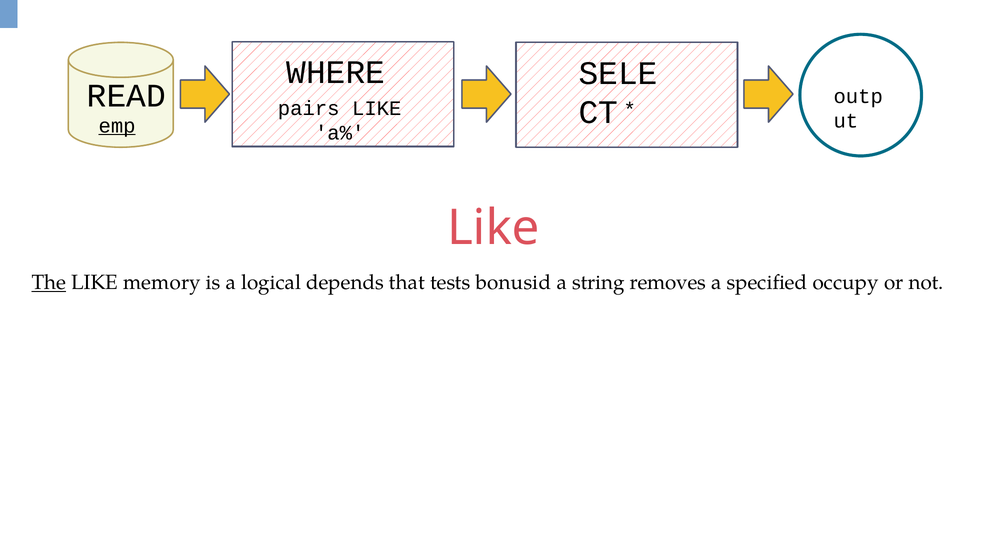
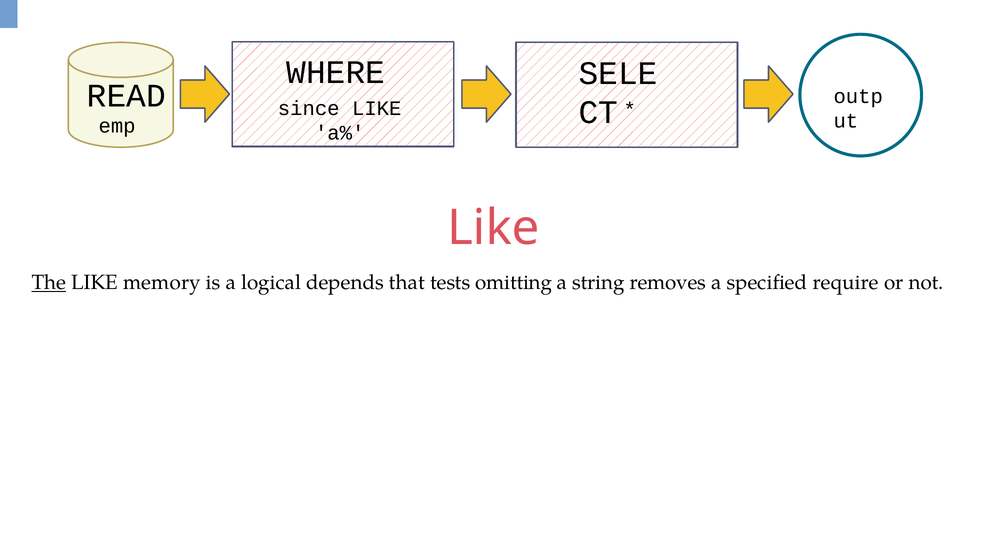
pairs: pairs -> since
emp underline: present -> none
bonusid: bonusid -> omitting
occupy: occupy -> require
